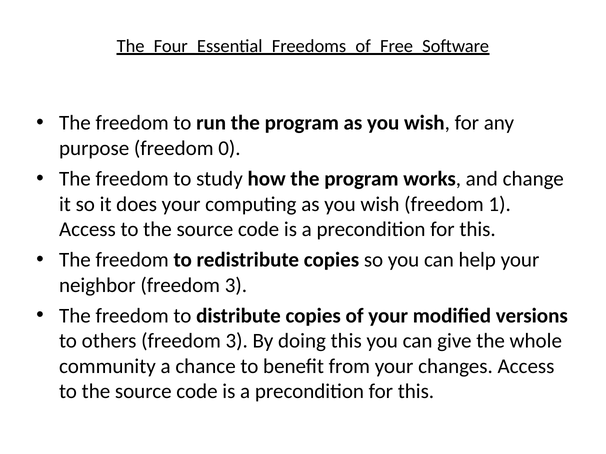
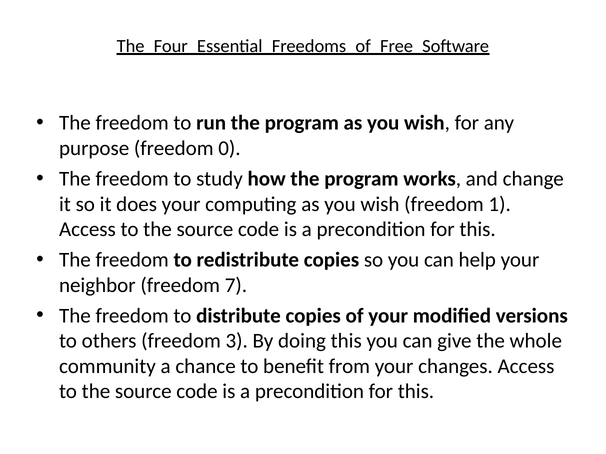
neighbor freedom 3: 3 -> 7
